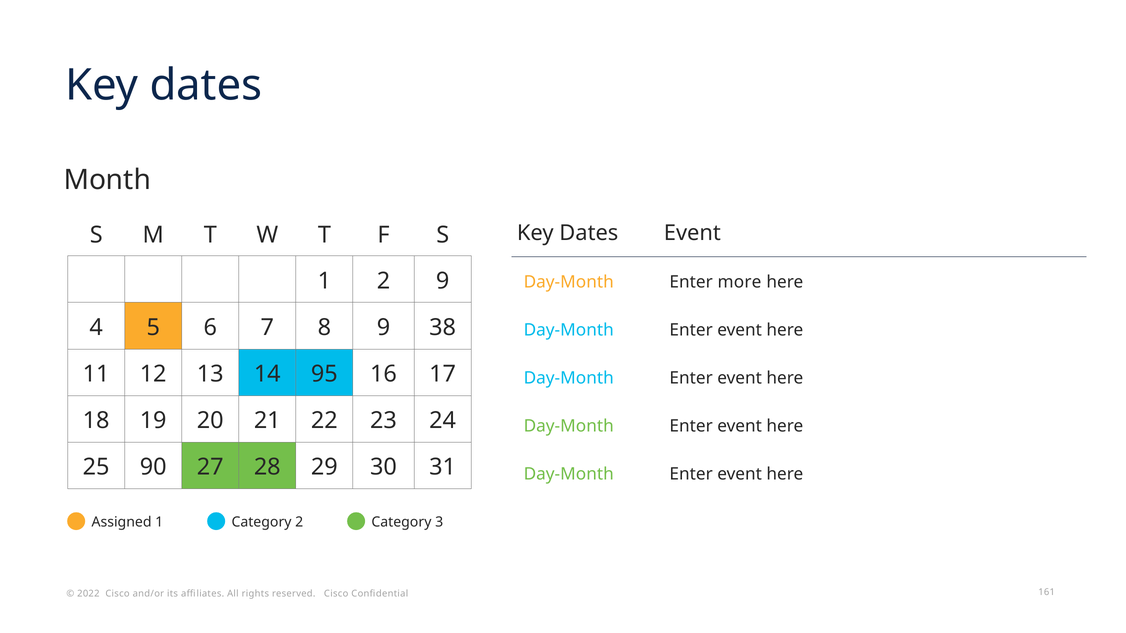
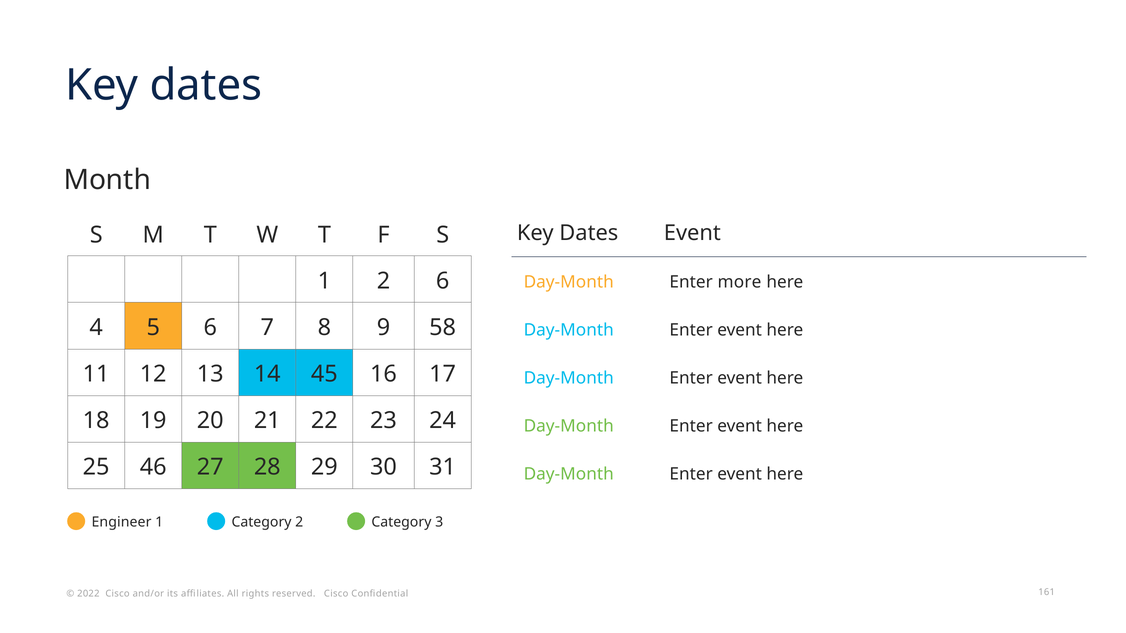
2 9: 9 -> 6
38: 38 -> 58
95: 95 -> 45
90: 90 -> 46
Assigned: Assigned -> Engineer
